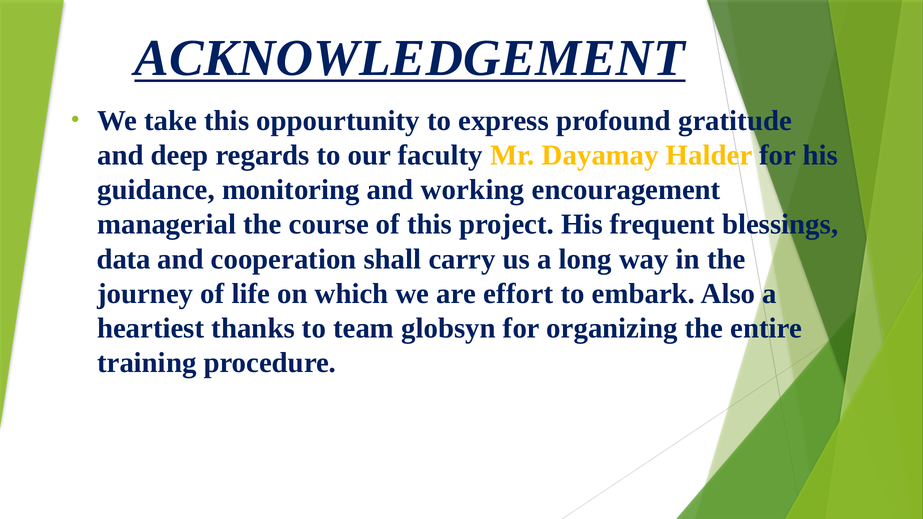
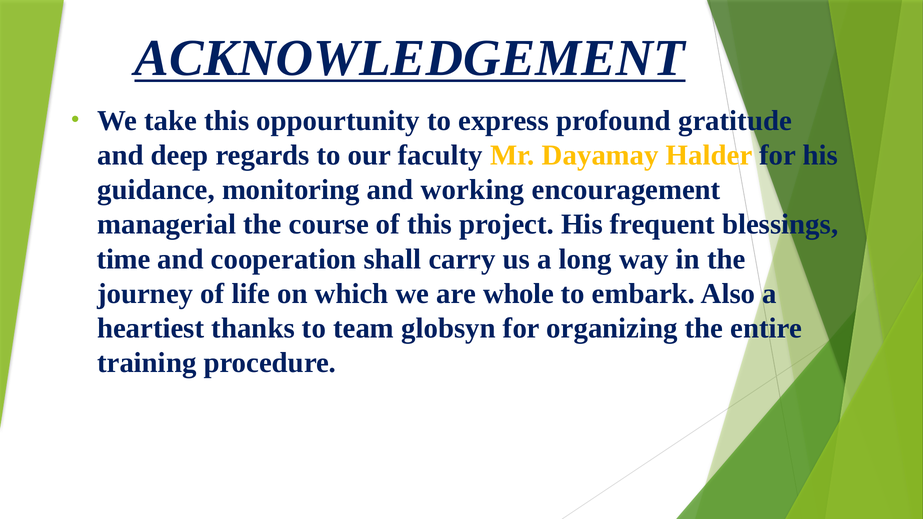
data: data -> time
effort: effort -> whole
